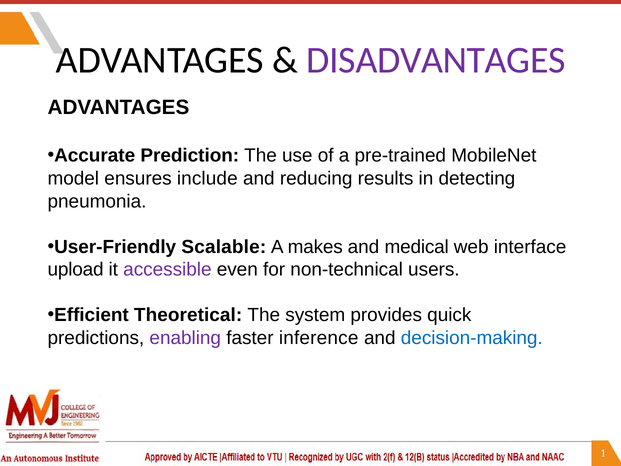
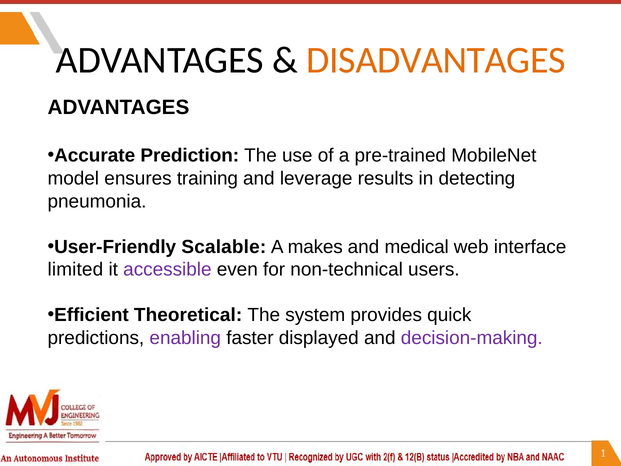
DISADVANTAGES colour: purple -> orange
include: include -> training
reducing: reducing -> leverage
upload: upload -> limited
inference: inference -> displayed
decision-making colour: blue -> purple
